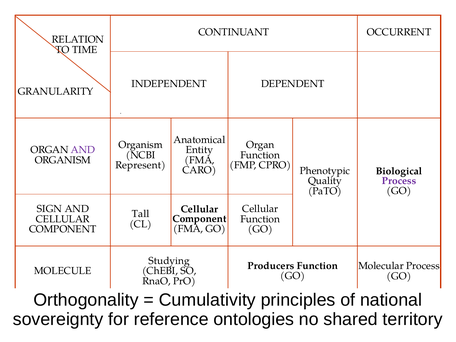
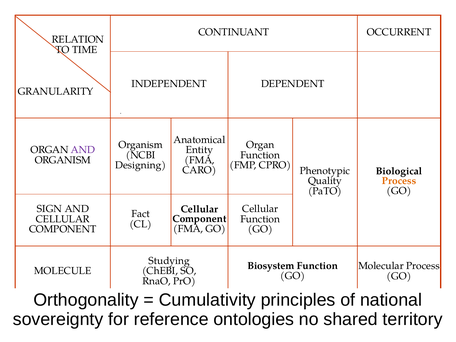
Represent: Represent -> Designing
Process at (399, 181) colour: purple -> orange
Tall: Tall -> Fact
Producers: Producers -> Biosystem
